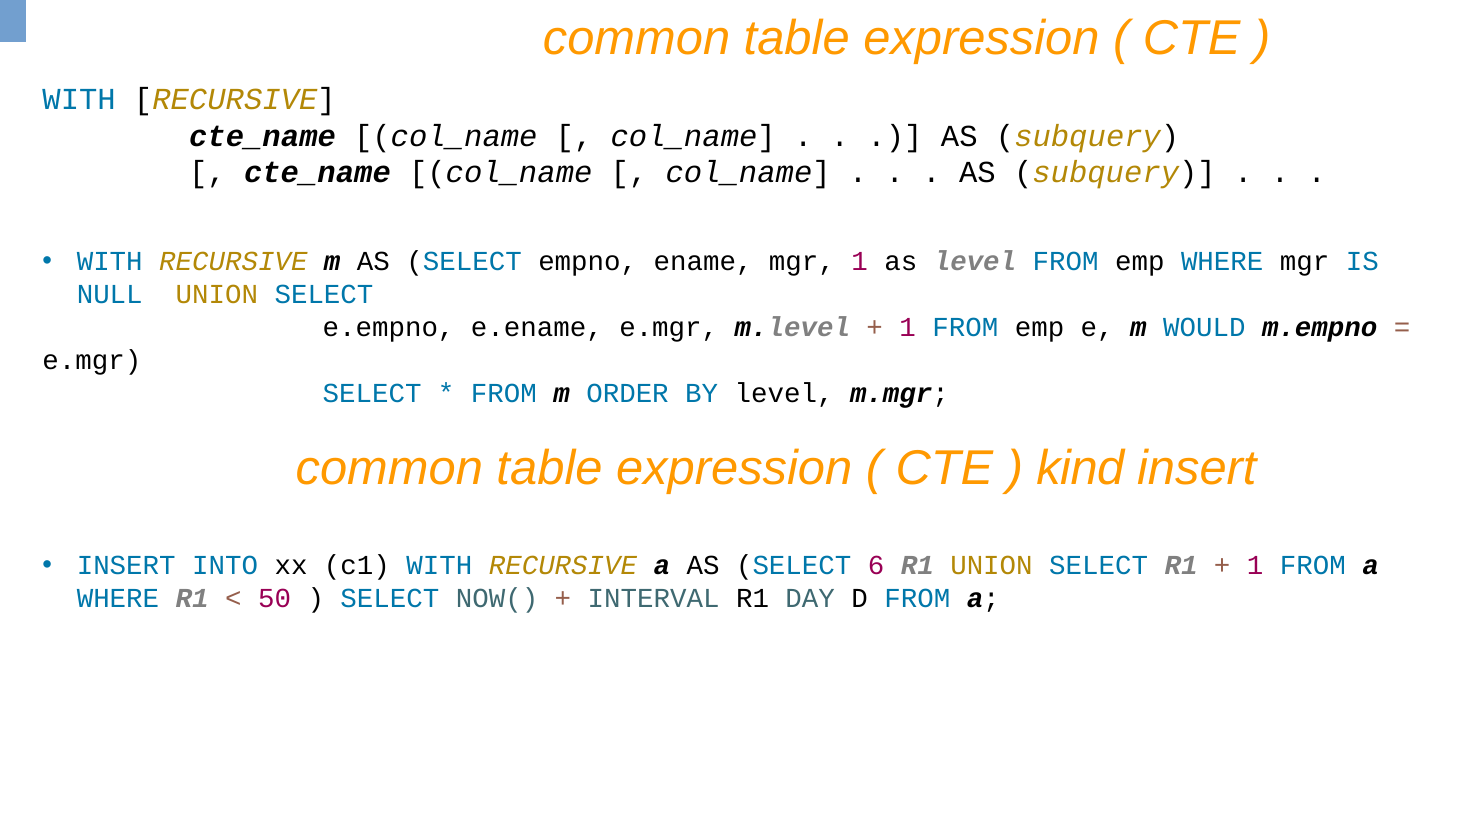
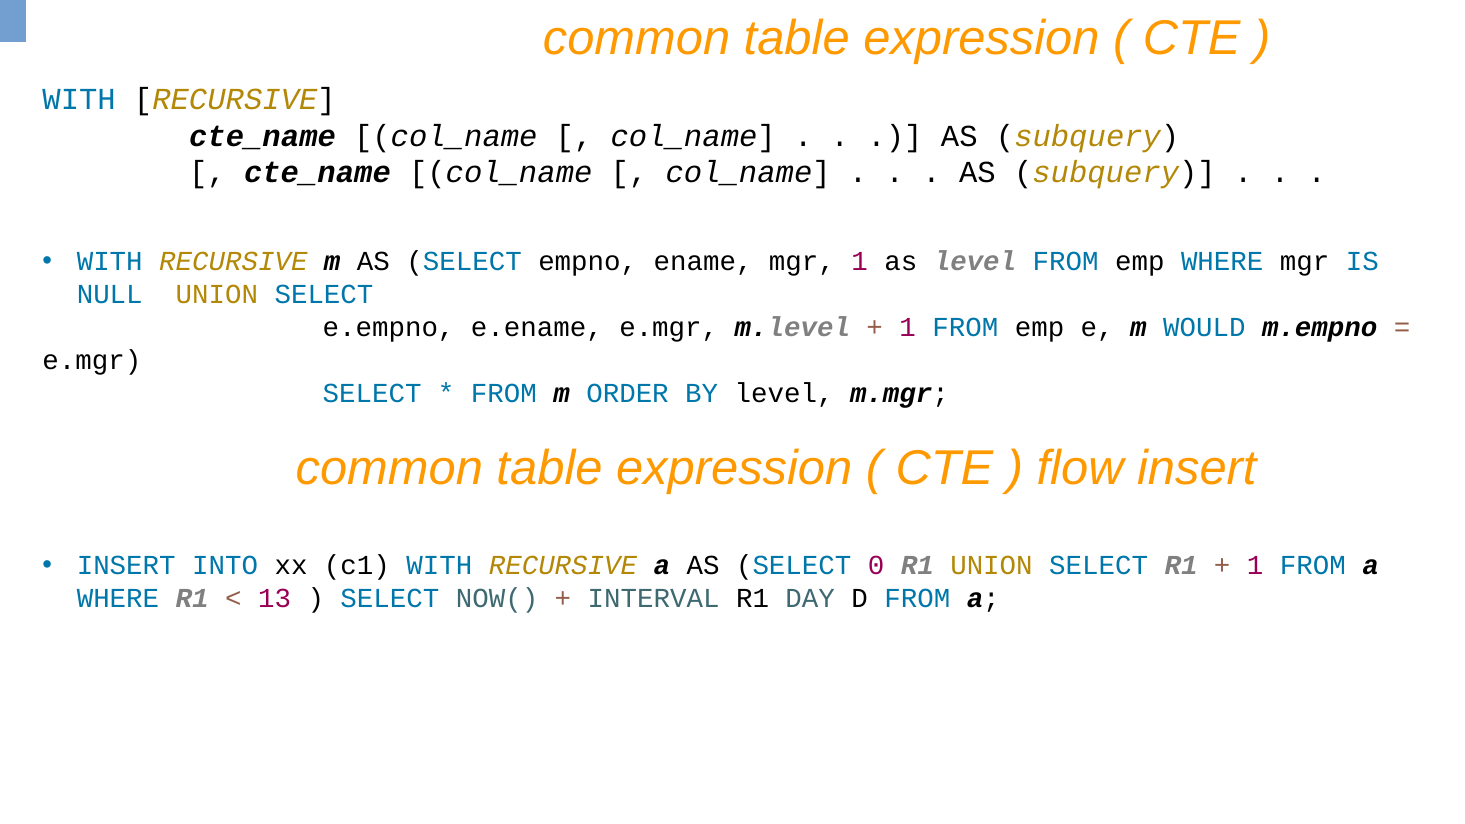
kind: kind -> flow
6: 6 -> 0
50: 50 -> 13
